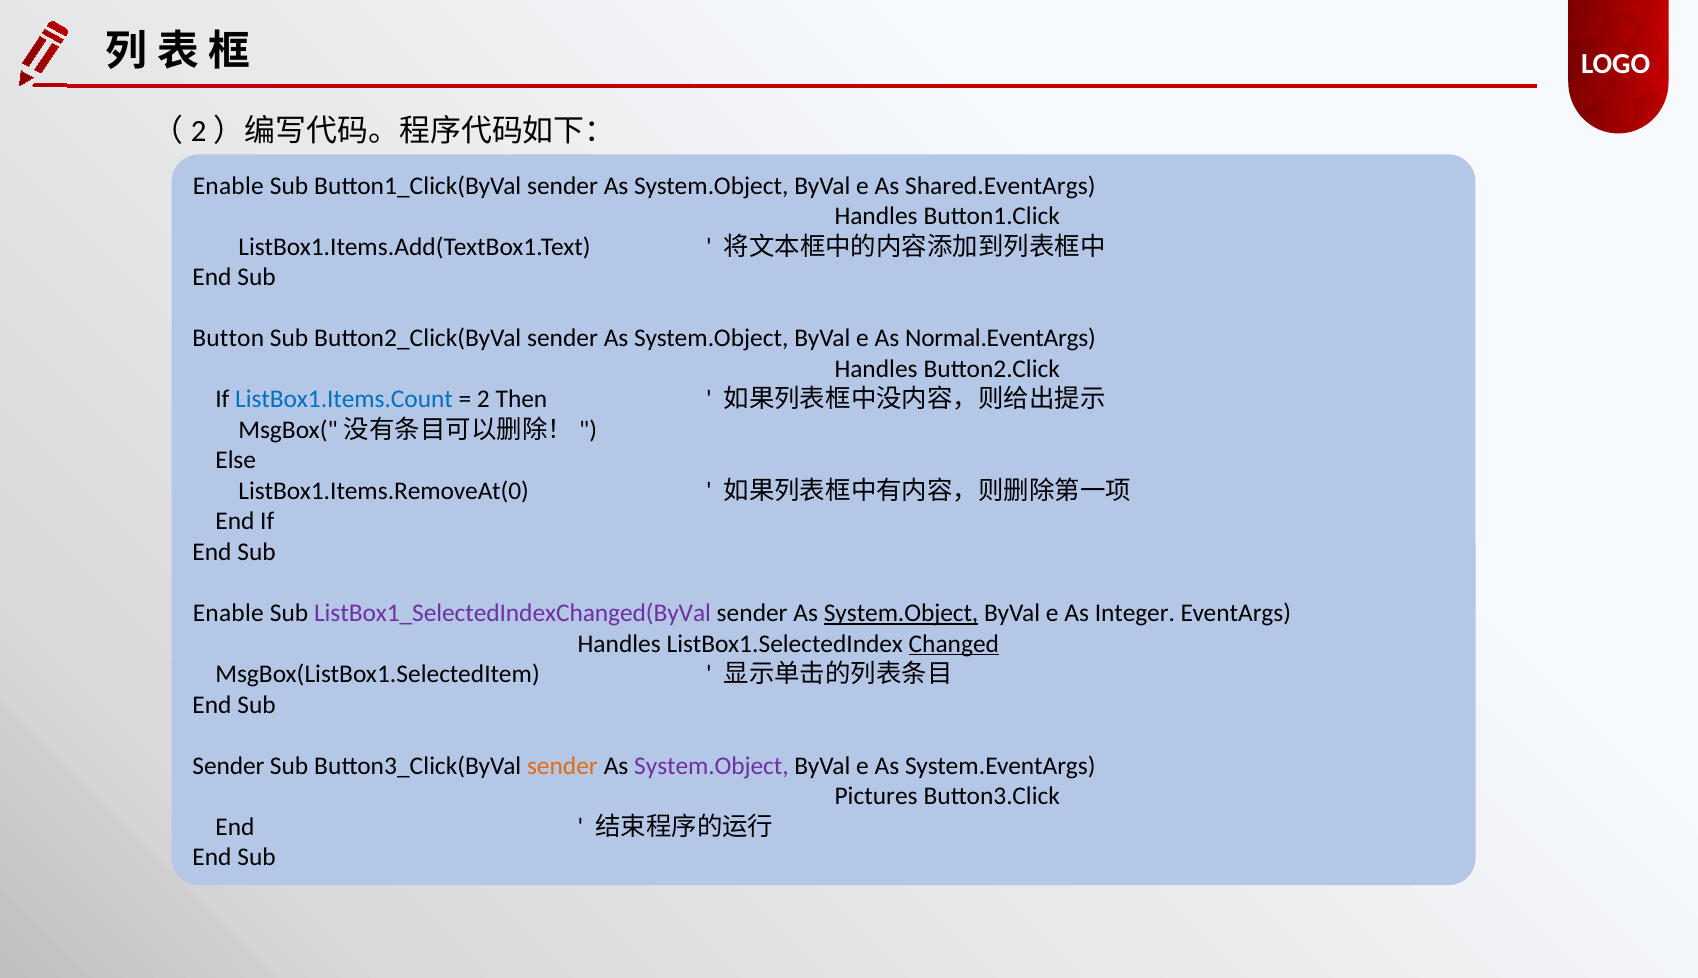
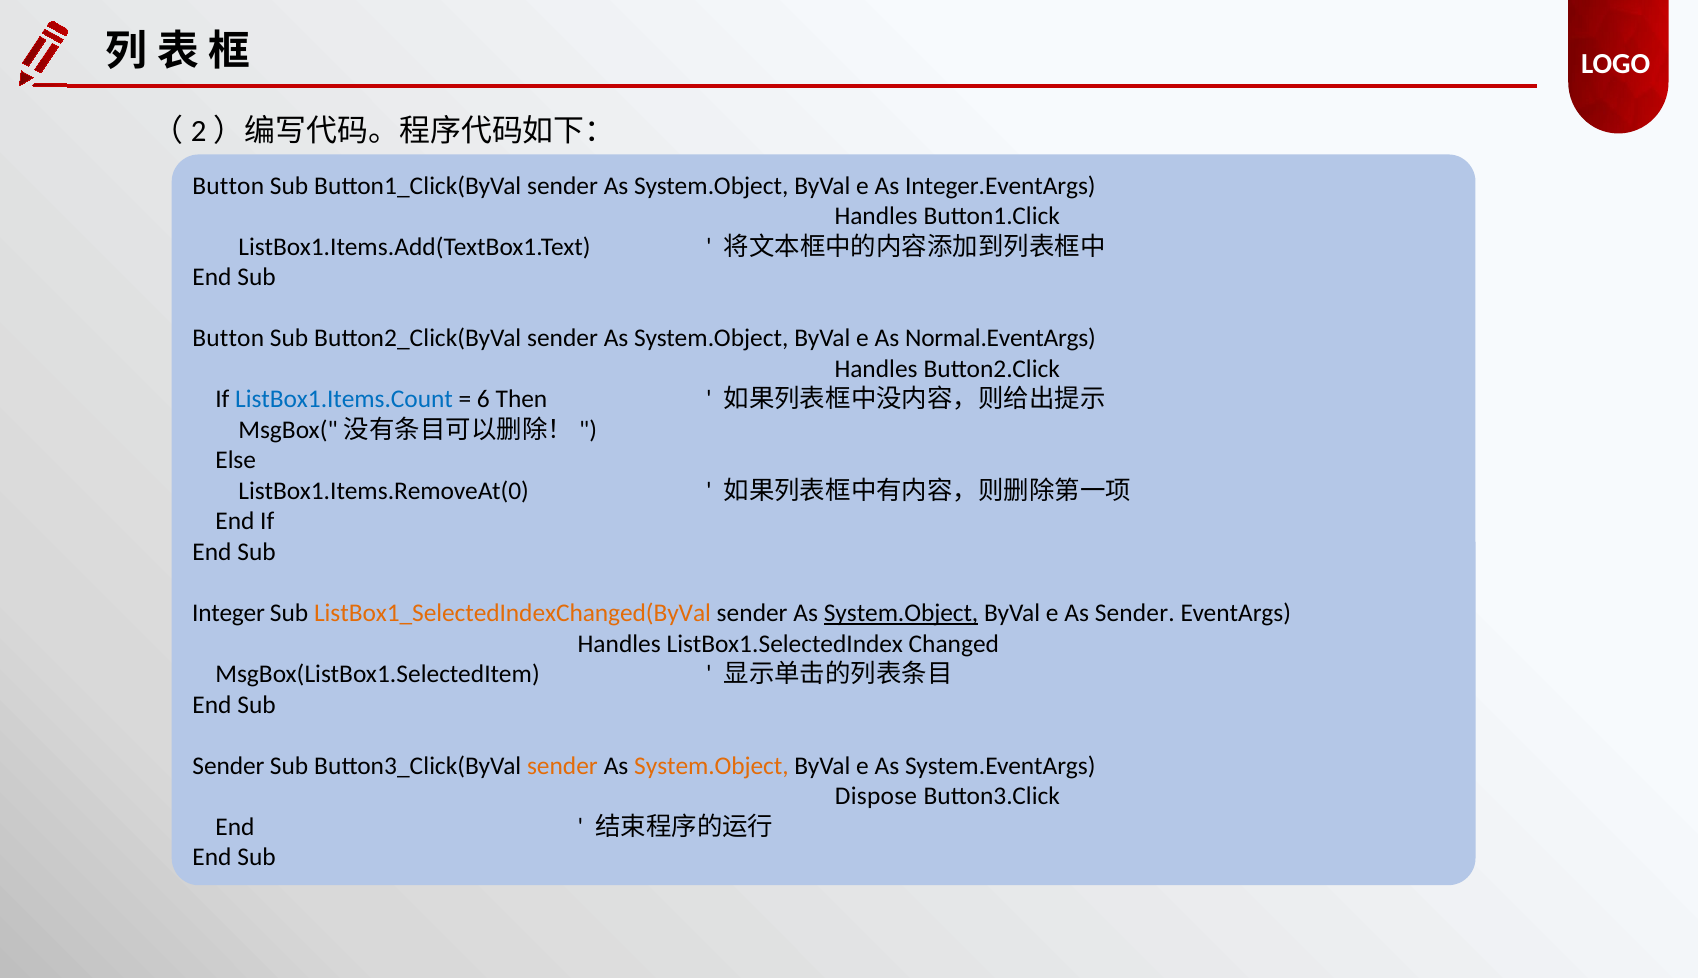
Enable at (228, 186): Enable -> Button
Shared.EventArgs: Shared.EventArgs -> Integer.EventArgs
2: 2 -> 6
Enable at (228, 613): Enable -> Integer
ListBox1_SelectedIndexChanged(ByVal colour: purple -> orange
As Integer: Integer -> Sender
Changed underline: present -> none
System.Object at (711, 765) colour: purple -> orange
Pictures: Pictures -> Dispose
